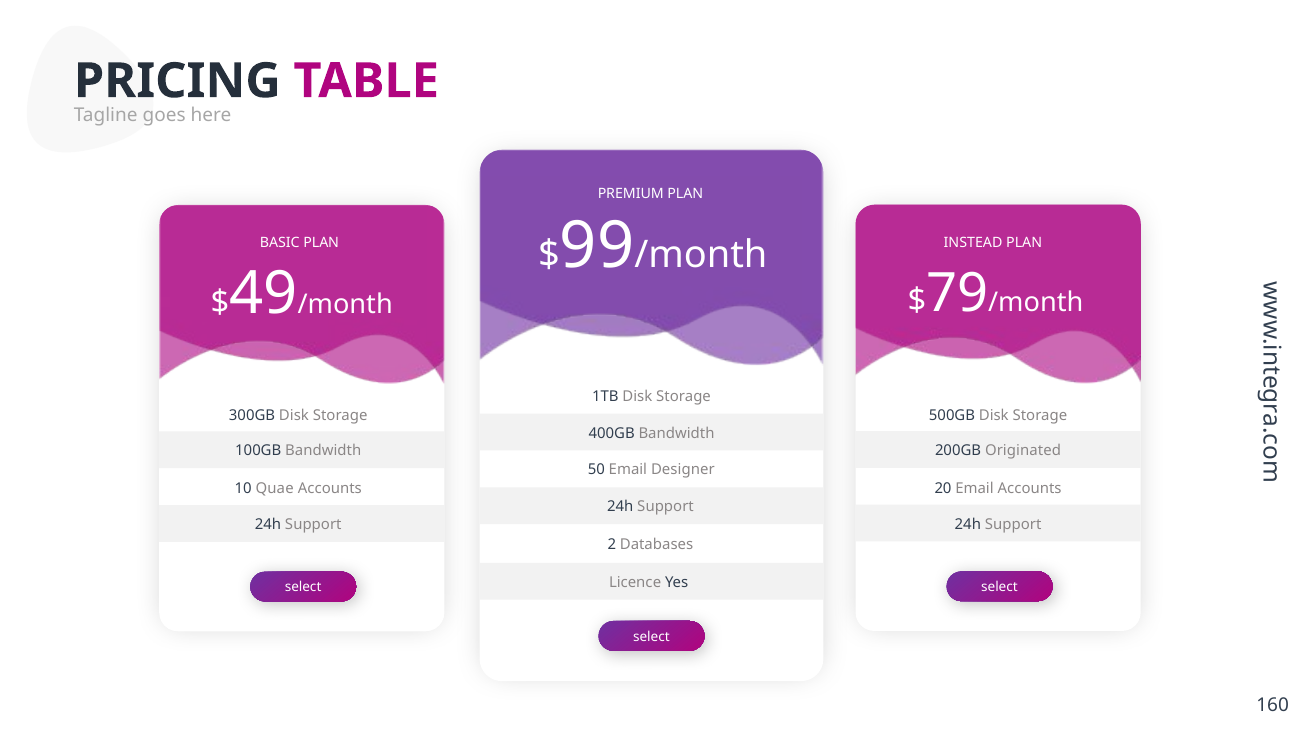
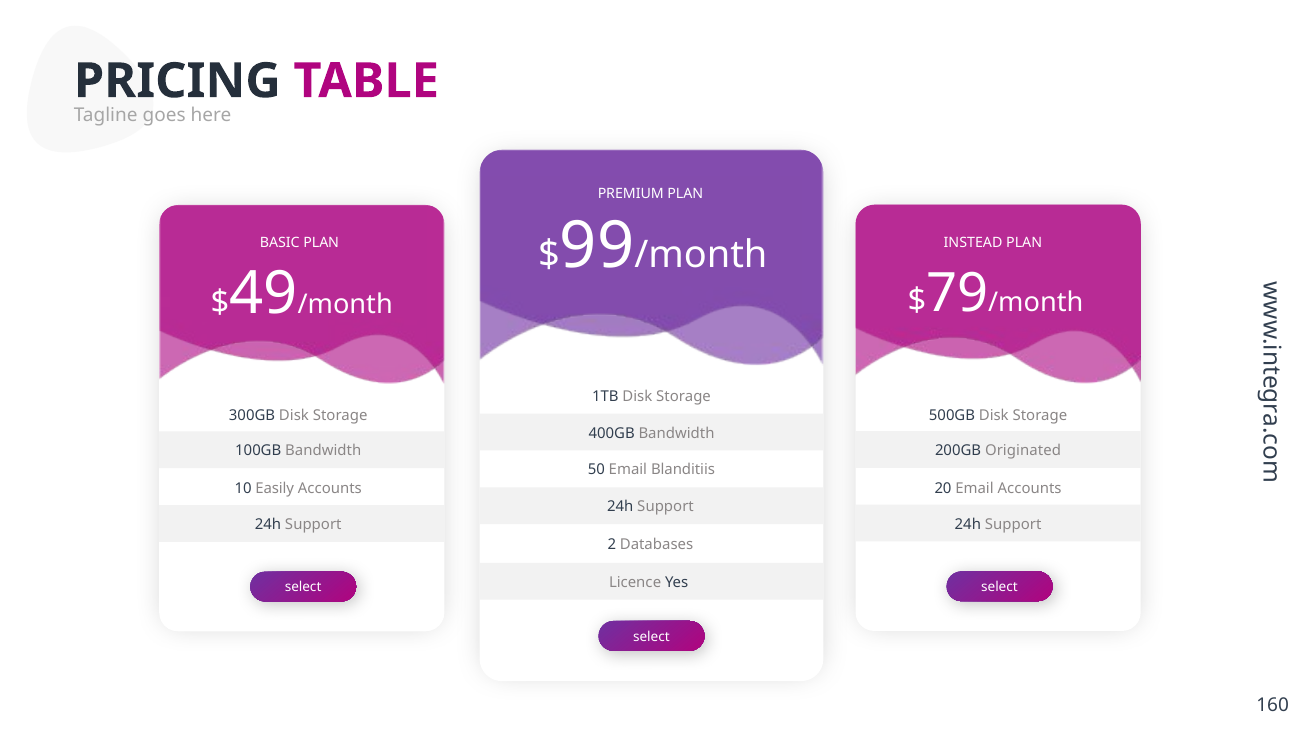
Designer: Designer -> Blanditiis
Quae: Quae -> Easily
